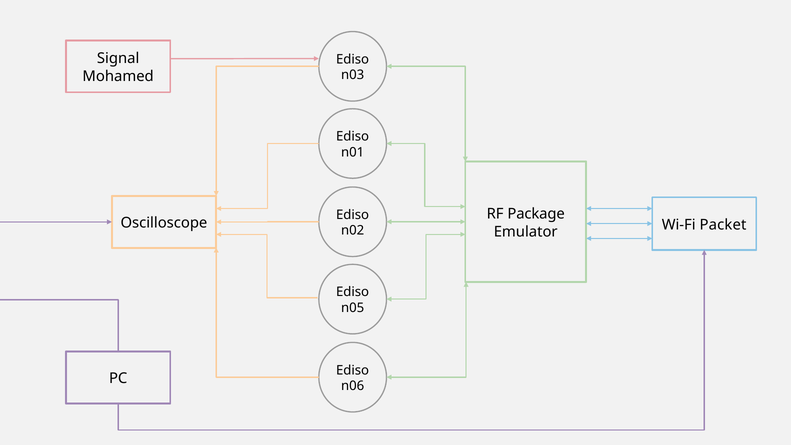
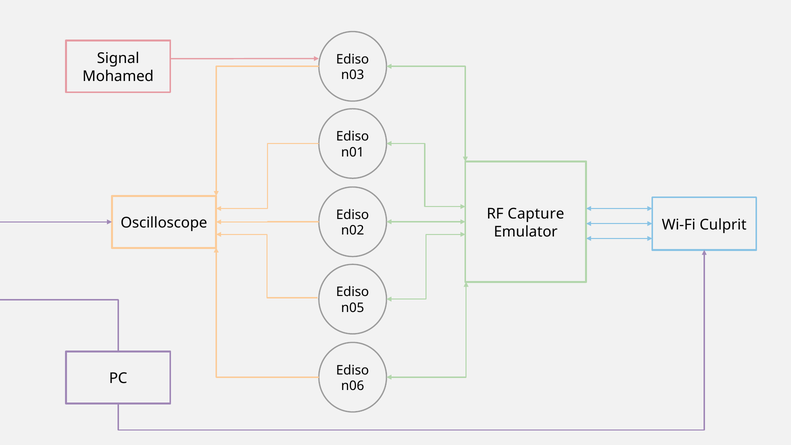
Package: Package -> Capture
Packet: Packet -> Culprit
